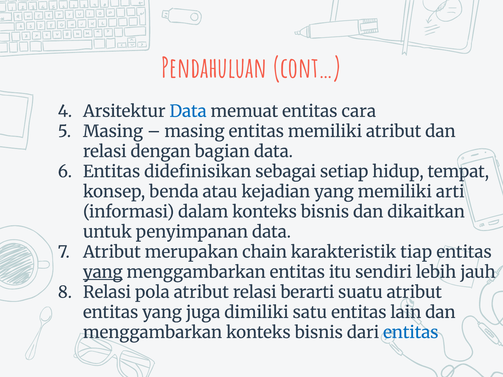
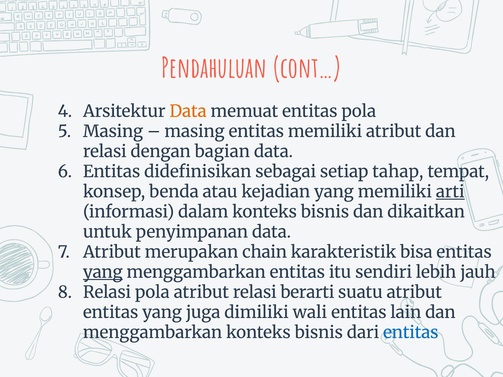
Data at (188, 111) colour: blue -> orange
entitas cara: cara -> pola
hidup: hidup -> tahap
arti underline: none -> present
tiap: tiap -> bisa
satu: satu -> wali
